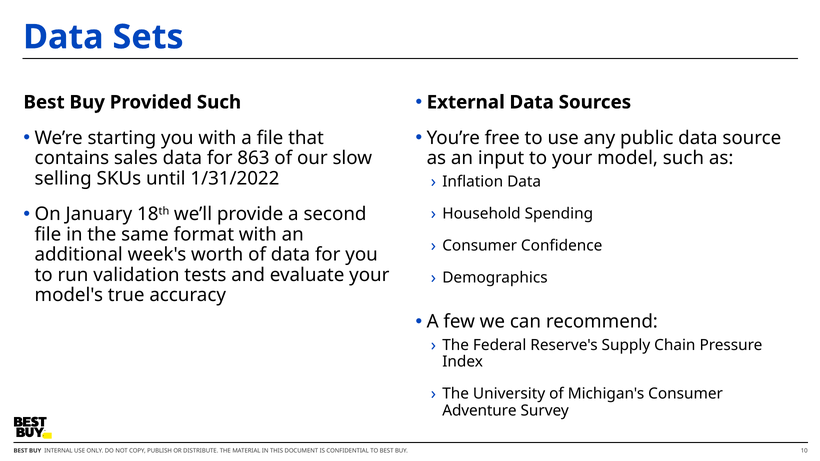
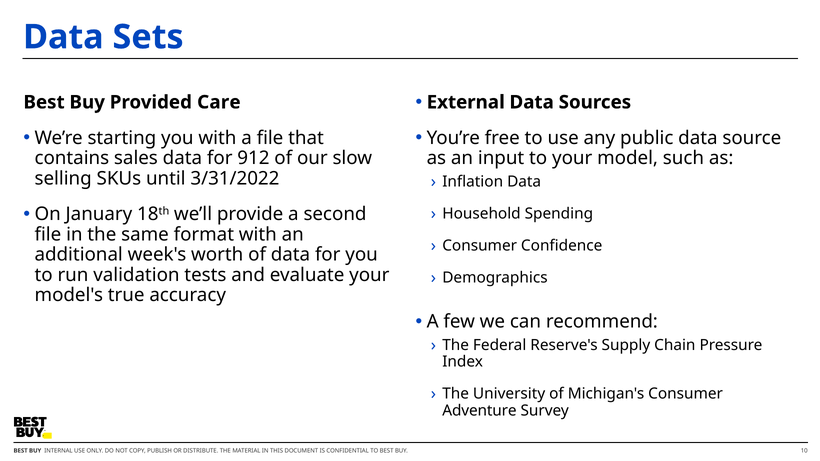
Provided Such: Such -> Care
863: 863 -> 912
1/31/2022: 1/31/2022 -> 3/31/2022
